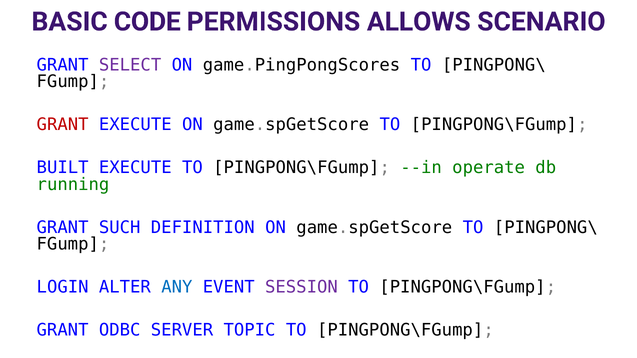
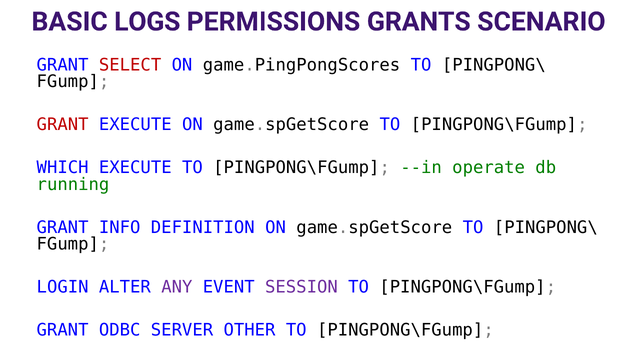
CODE: CODE -> LOGS
ALLOWS: ALLOWS -> GRANTS
SELECT colour: purple -> red
BUILT: BUILT -> WHICH
SUCH: SUCH -> INFO
ANY colour: blue -> purple
TOPIC: TOPIC -> OTHER
